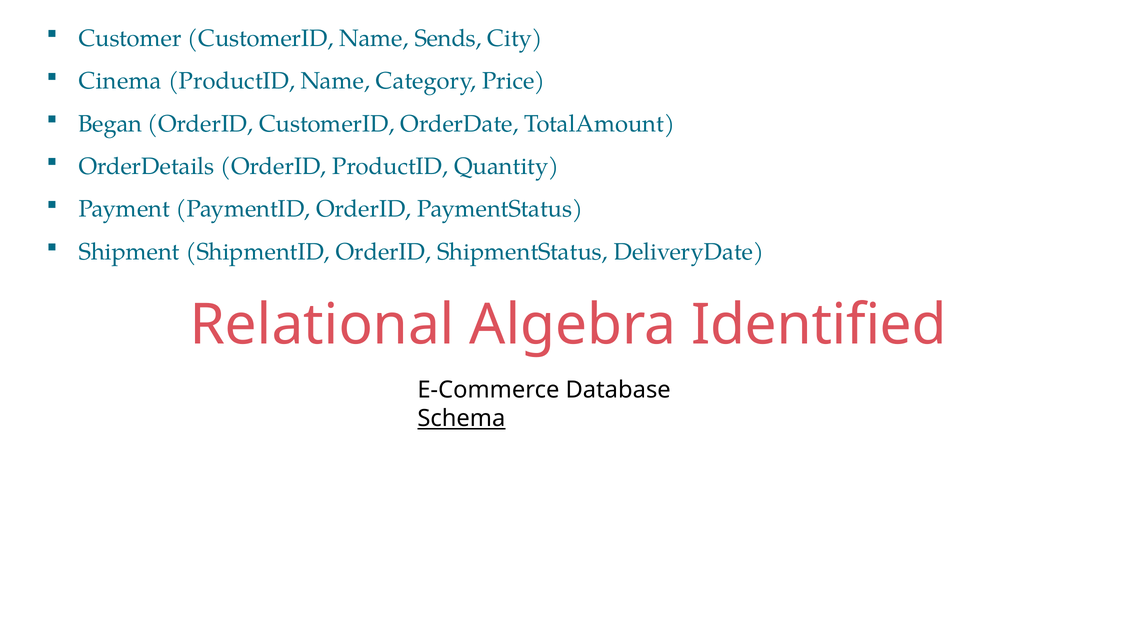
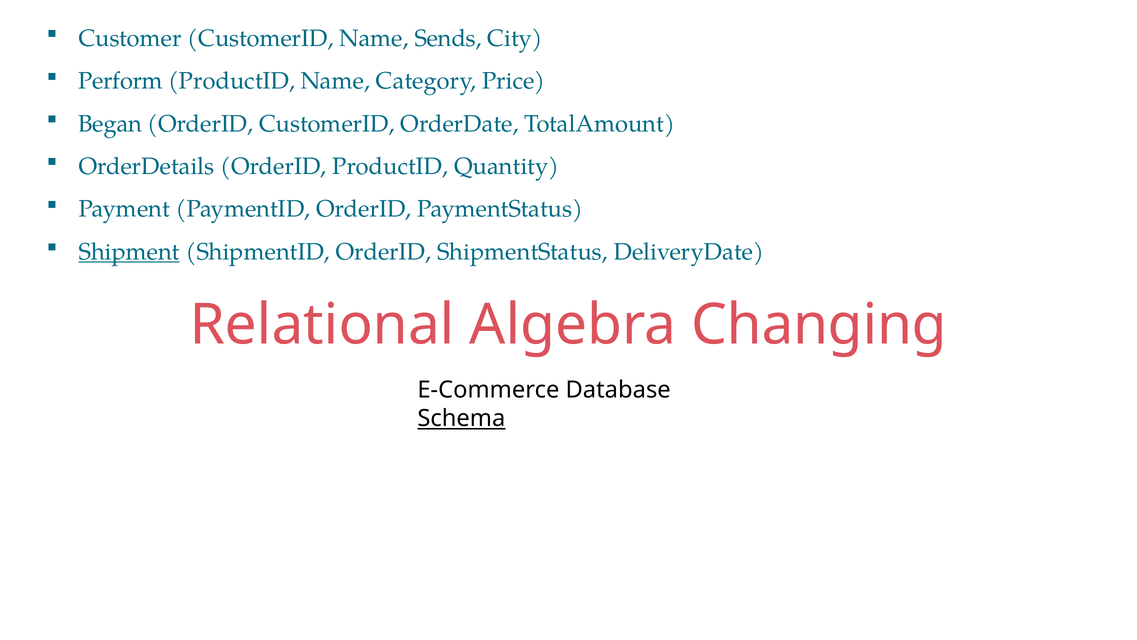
Cinema: Cinema -> Perform
Shipment underline: none -> present
Identified: Identified -> Changing
